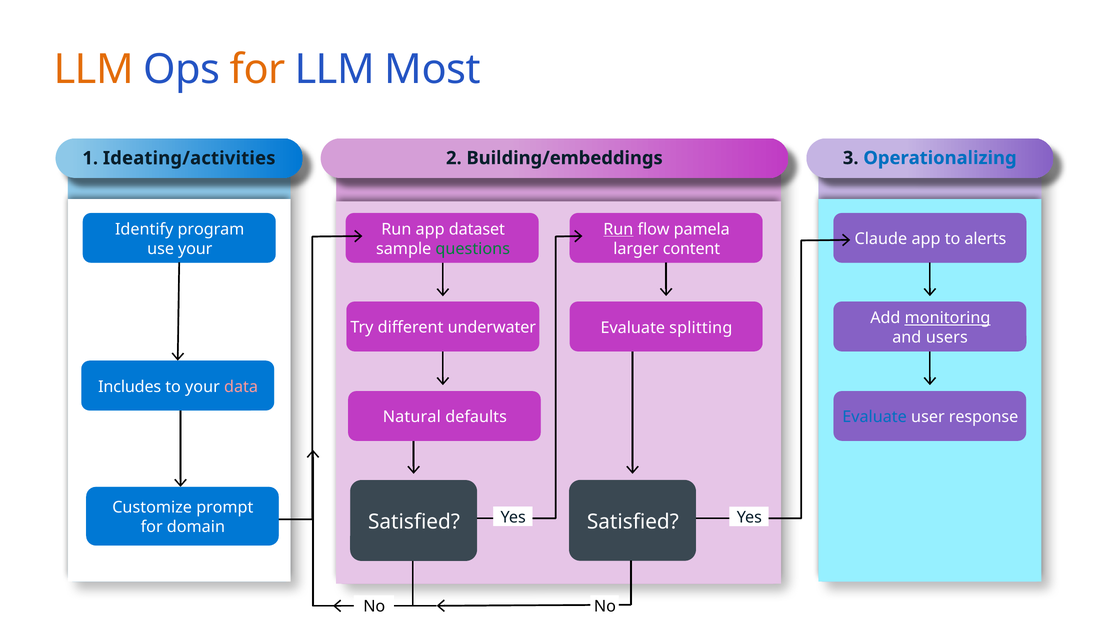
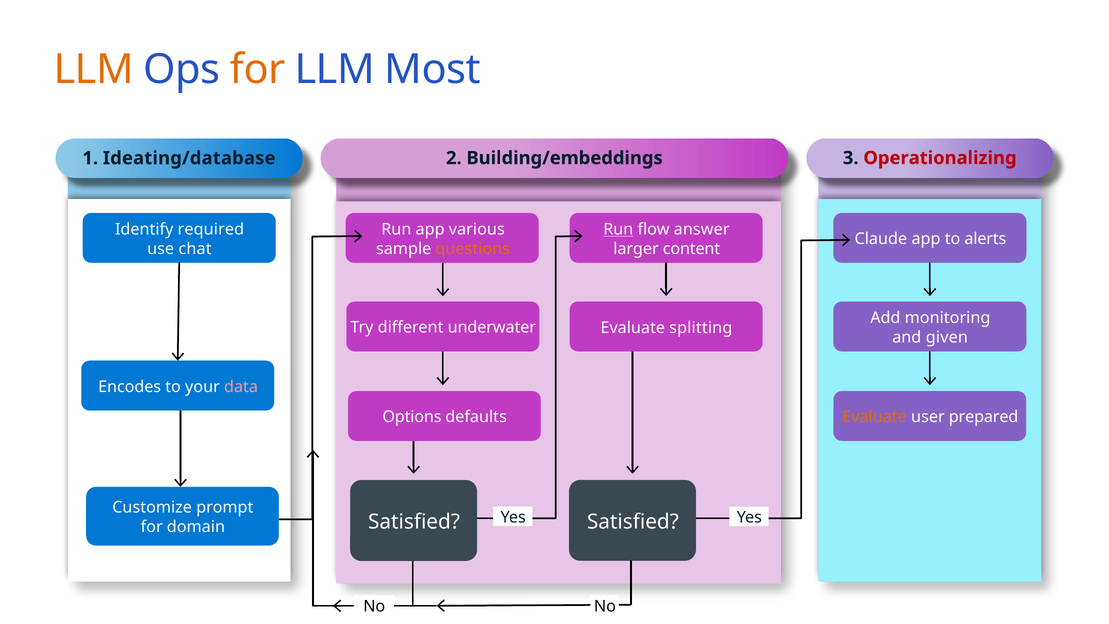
Ideating/activities: Ideating/activities -> Ideating/database
Operationalizing colour: blue -> red
program: program -> required
dataset: dataset -> various
pamela: pamela -> answer
use your: your -> chat
questions colour: green -> orange
monitoring underline: present -> none
users: users -> given
Includes: Includes -> Encodes
Natural: Natural -> Options
Evaluate at (875, 417) colour: blue -> orange
response: response -> prepared
